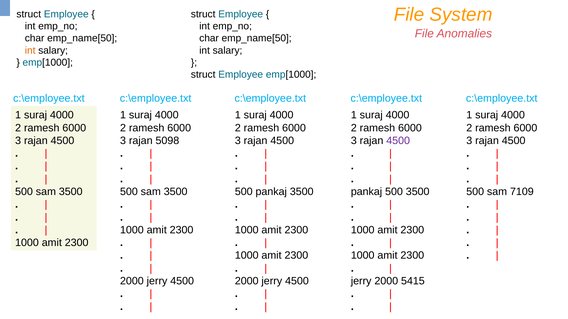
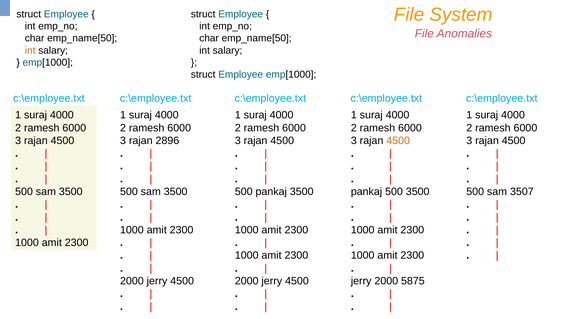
5098: 5098 -> 2896
4500 at (398, 141) colour: purple -> orange
7109: 7109 -> 3507
5415: 5415 -> 5875
